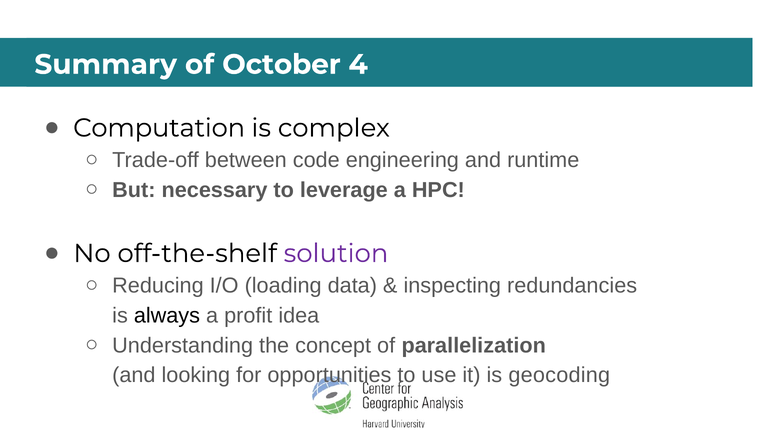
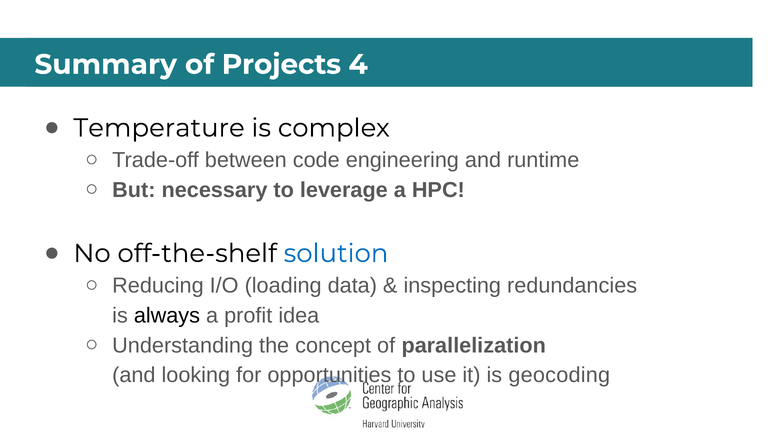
October: October -> Projects
Computation: Computation -> Temperature
solution colour: purple -> blue
